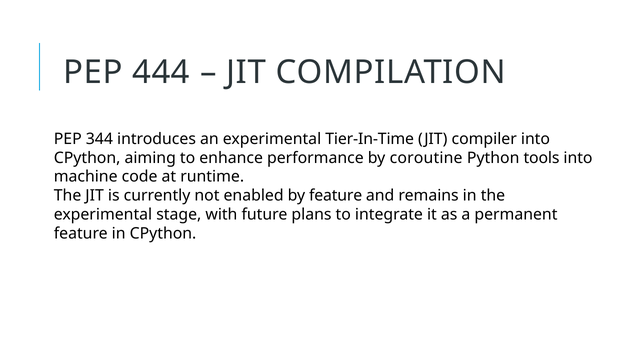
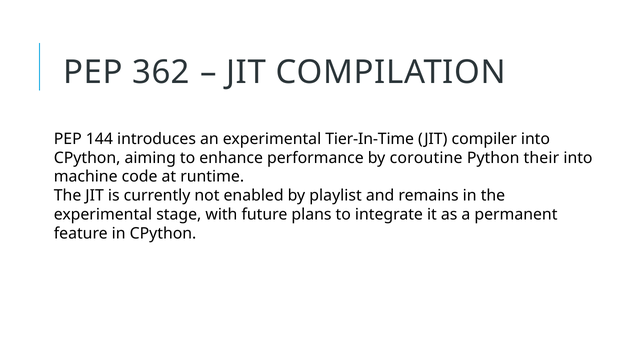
444: 444 -> 362
344: 344 -> 144
tools: tools -> their
by feature: feature -> playlist
